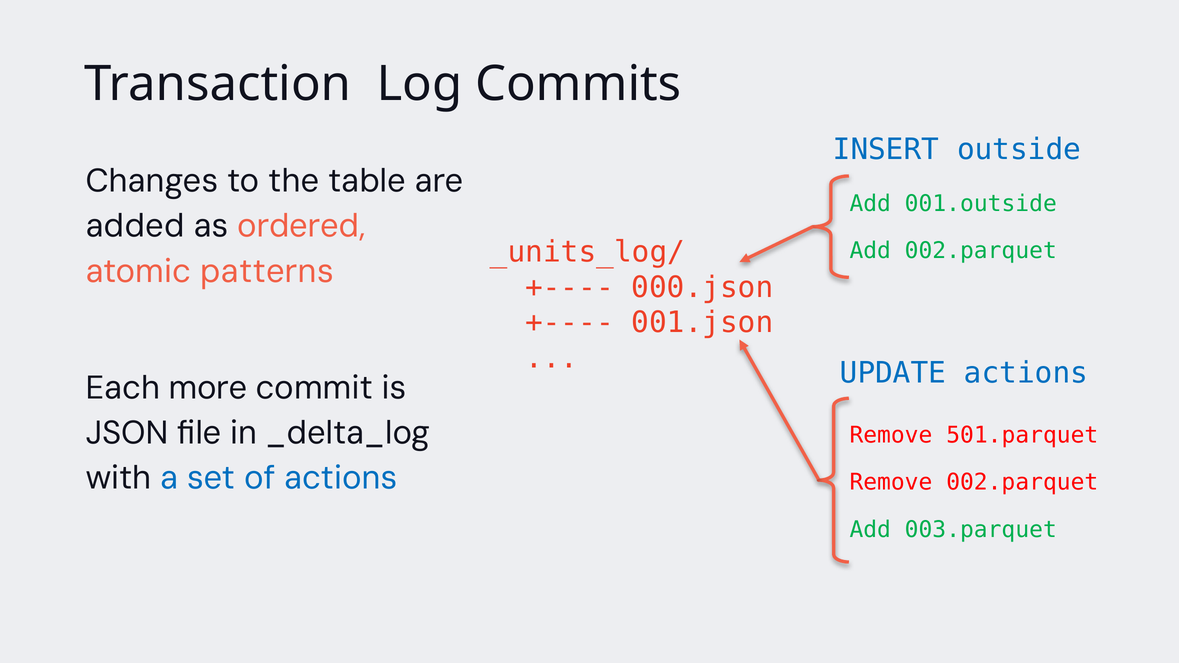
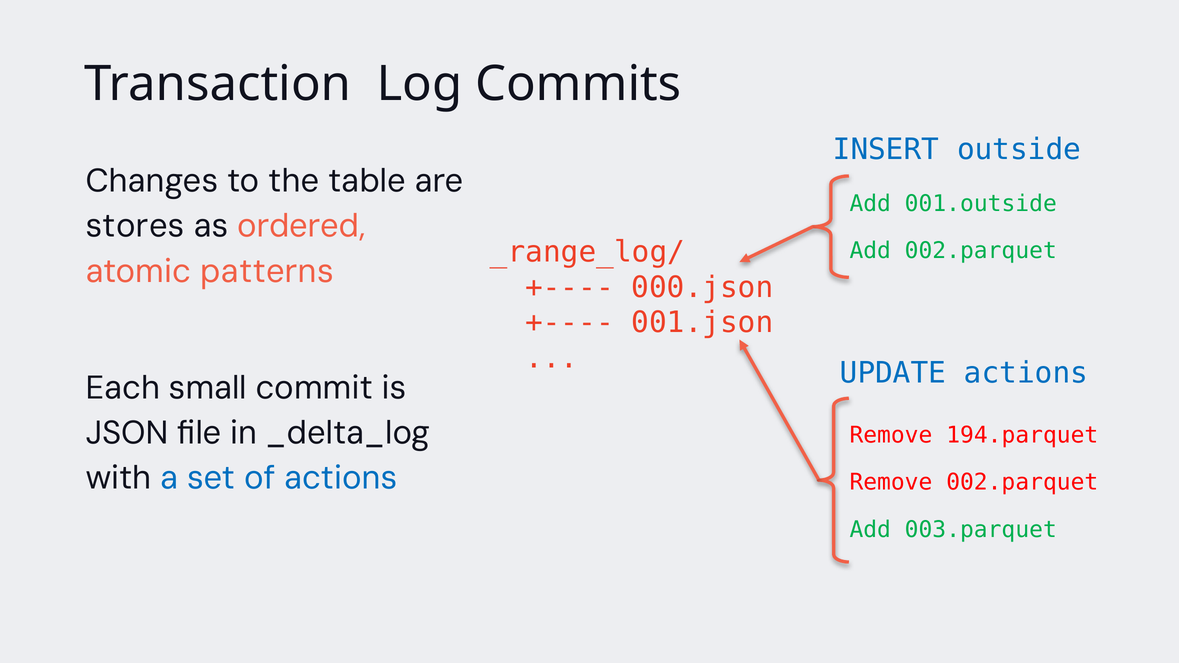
added: added -> stores
_units_log/: _units_log/ -> _range_log/
more: more -> small
501.parquet: 501.parquet -> 194.parquet
